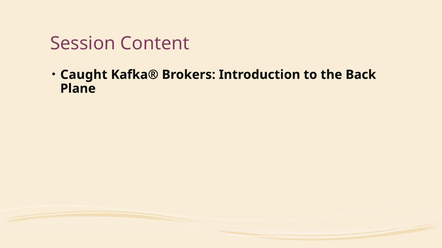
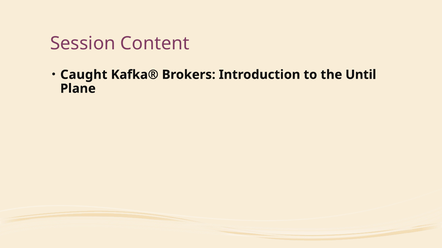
Back: Back -> Until
